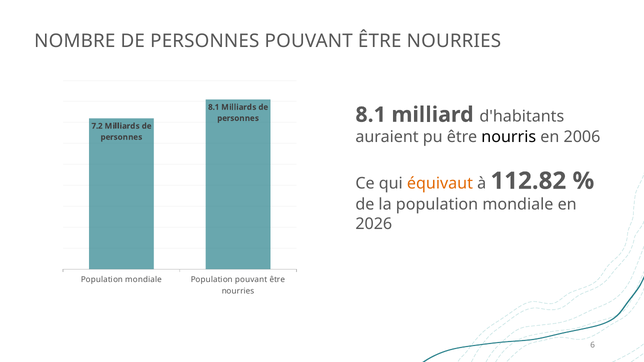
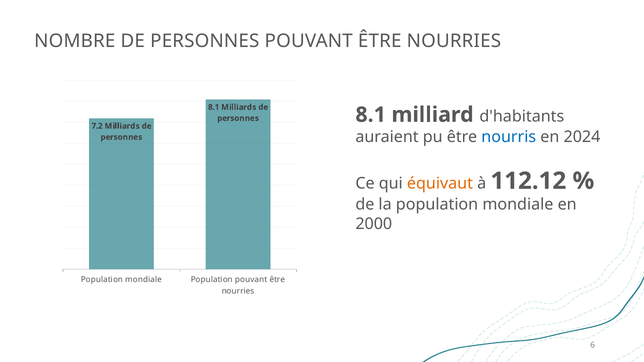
nourris colour: black -> blue
2006: 2006 -> 2024
112.82: 112.82 -> 112.12
2026: 2026 -> 2000
